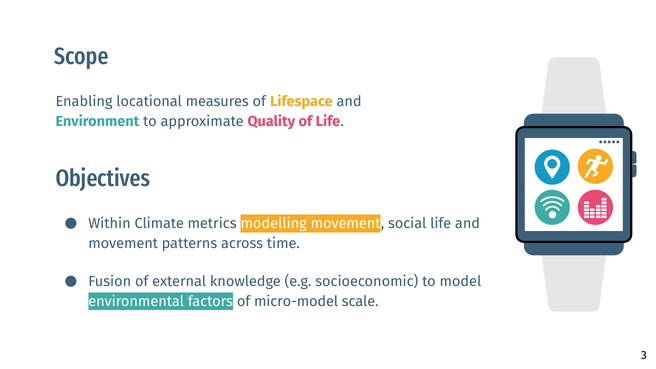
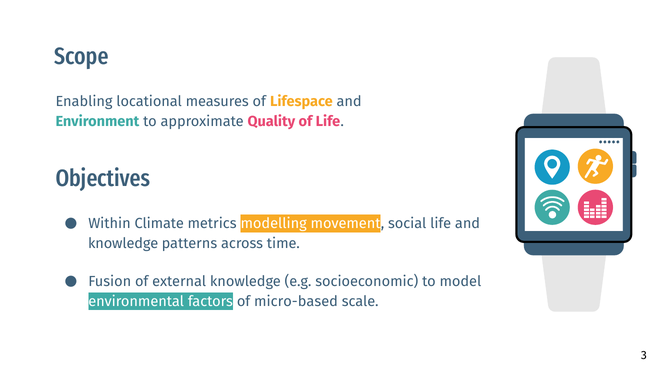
movement at (123, 244): movement -> knowledge
micro-model: micro-model -> micro-based
